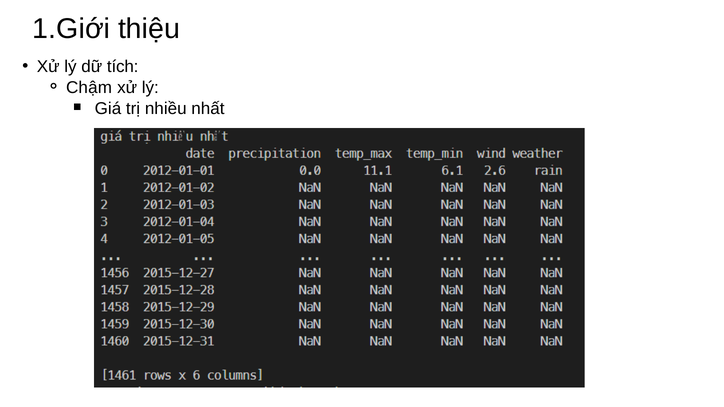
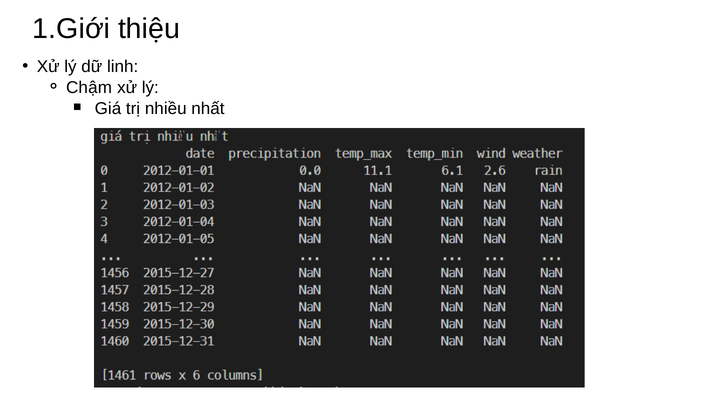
tích: tích -> linh
